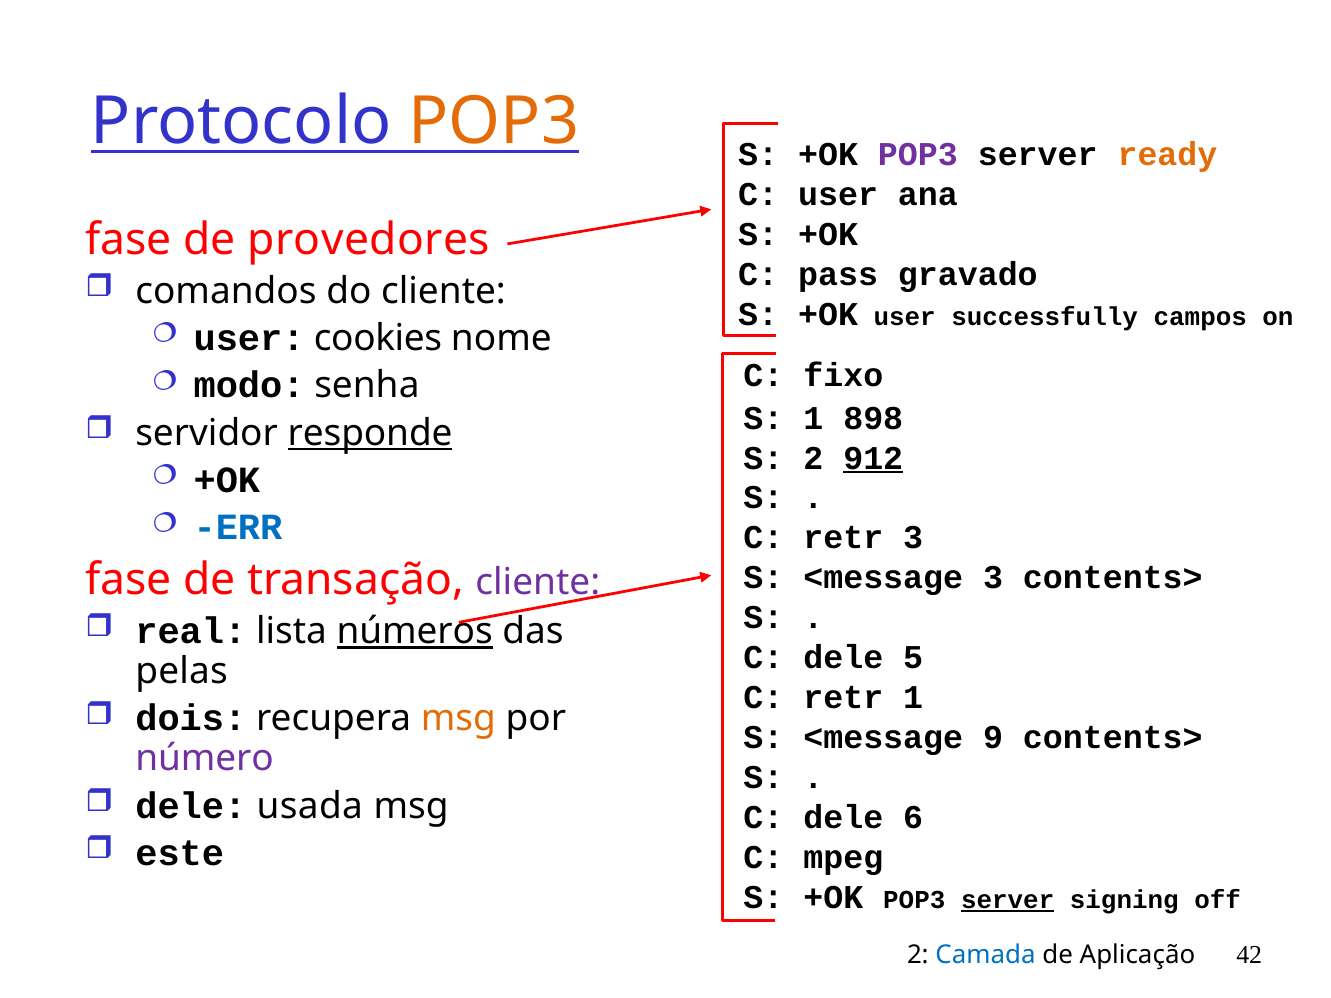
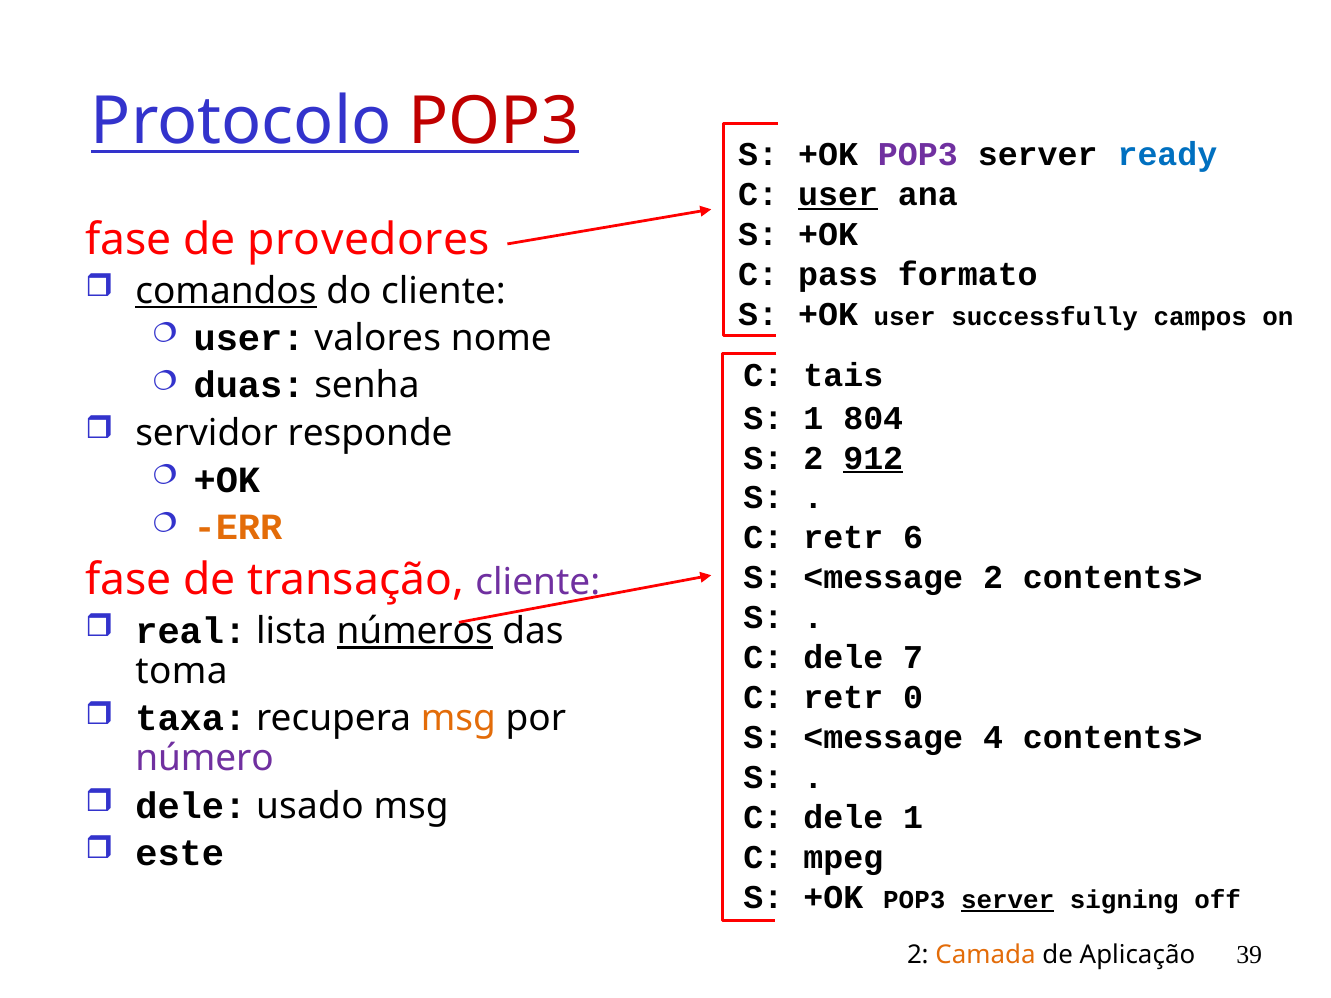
POP3 at (494, 121) colour: orange -> red
ready colour: orange -> blue
user at (838, 195) underline: none -> present
gravado: gravado -> formato
comandos underline: none -> present
cookies: cookies -> valores
fixo: fixo -> tais
modo: modo -> duas
898: 898 -> 804
responde underline: present -> none
ERR colour: blue -> orange
retr 3: 3 -> 6
<message 3: 3 -> 2
5: 5 -> 7
pelas: pelas -> toma
retr 1: 1 -> 0
dois: dois -> taxa
9: 9 -> 4
usada: usada -> usado
dele 6: 6 -> 1
Camada colour: blue -> orange
42: 42 -> 39
